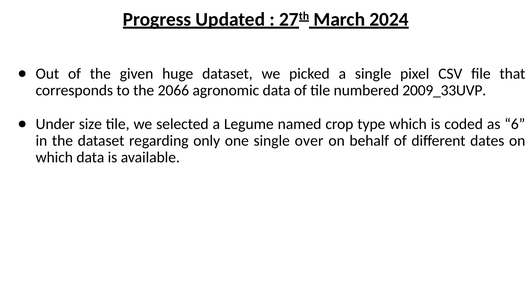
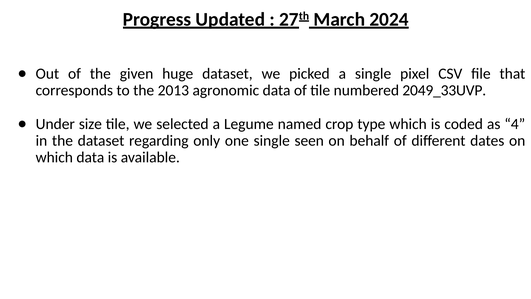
2066: 2066 -> 2013
2009_33UVP: 2009_33UVP -> 2049_33UVP
6: 6 -> 4
over: over -> seen
